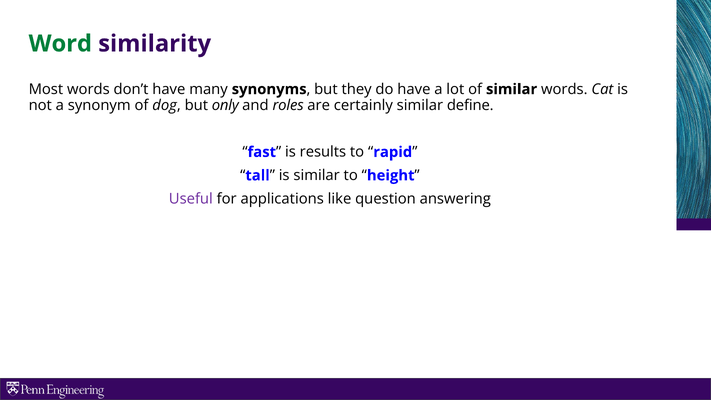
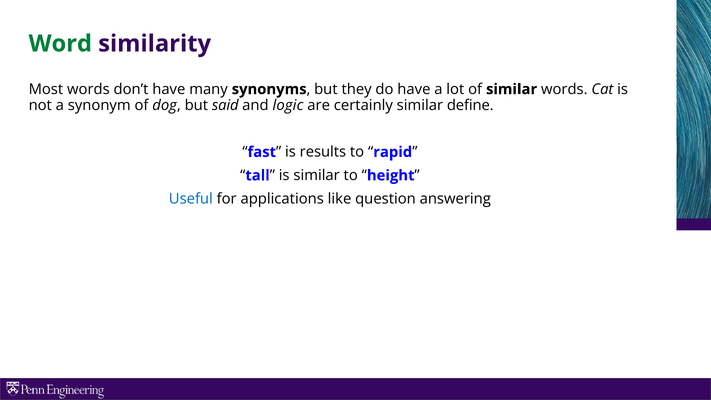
only: only -> said
roles: roles -> logic
Useful colour: purple -> blue
